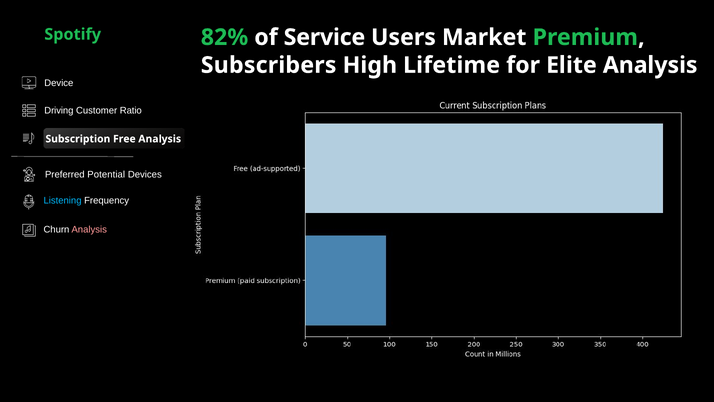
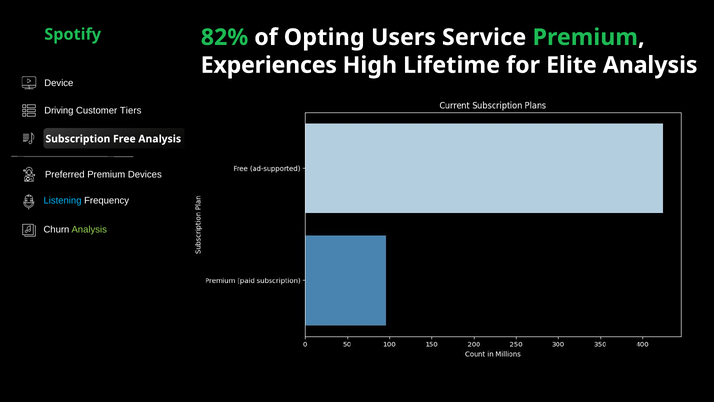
Service: Service -> Opting
Market: Market -> Service
Subscribers: Subscribers -> Experiences
Ratio: Ratio -> Tiers
Preferred Potential: Potential -> Premium
Analysis at (89, 229) colour: pink -> light green
